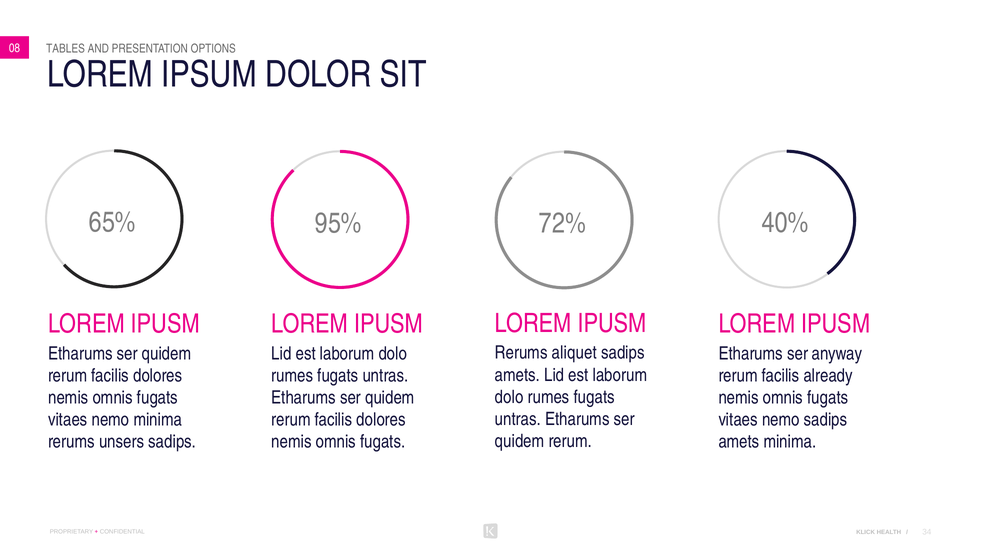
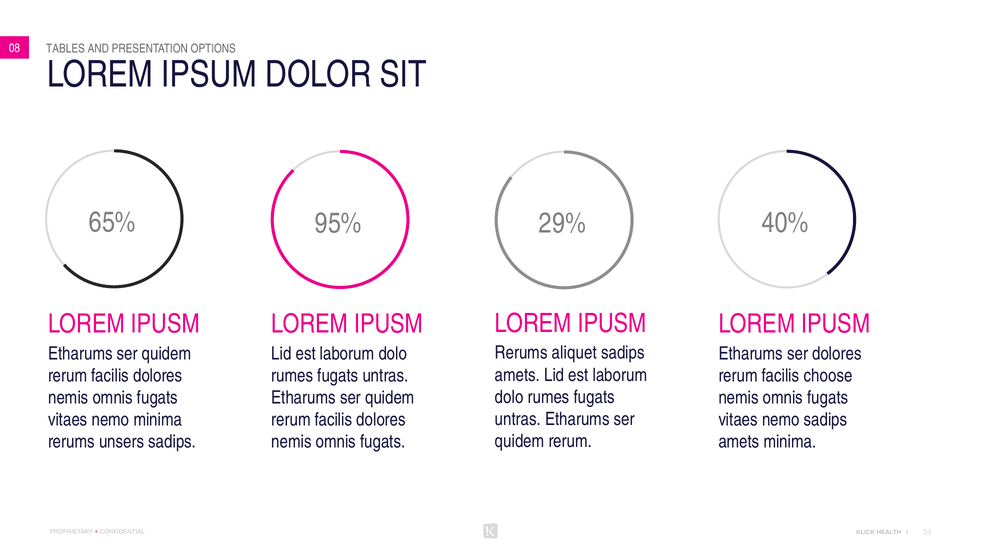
72%: 72% -> 29%
ser anyway: anyway -> dolores
already: already -> choose
